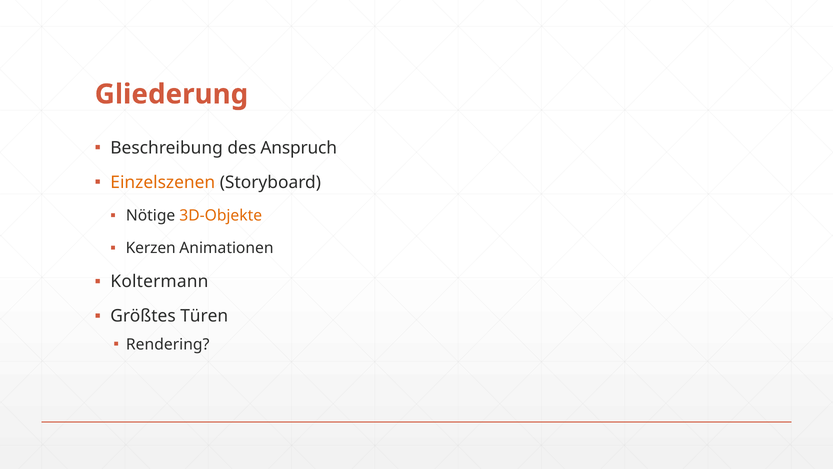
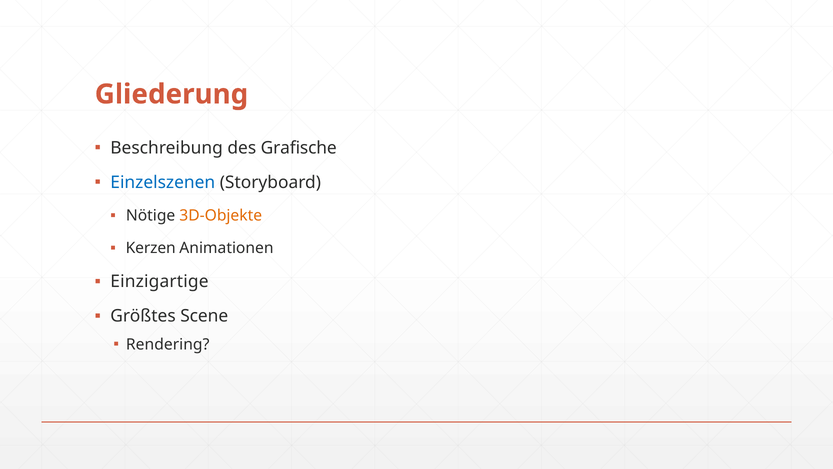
Anspruch: Anspruch -> Grafische
Einzelszenen colour: orange -> blue
Koltermann: Koltermann -> Einzigartige
Türen: Türen -> Scene
